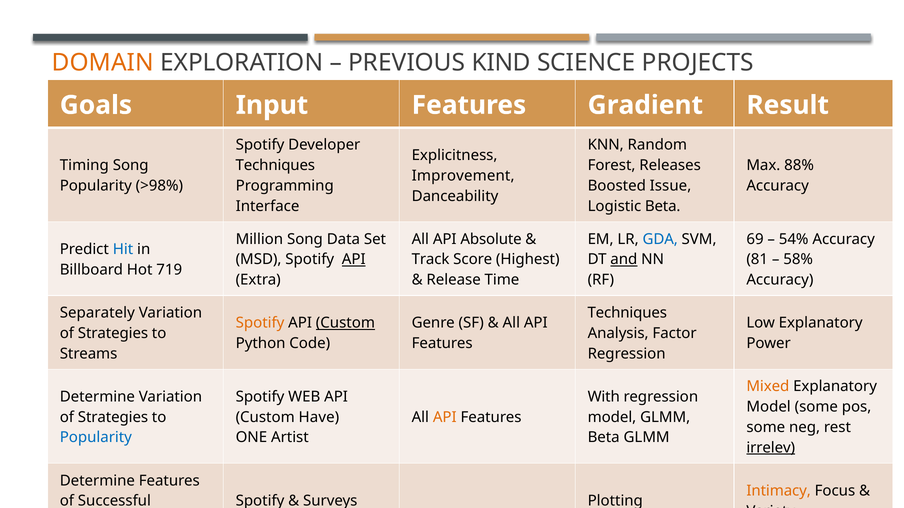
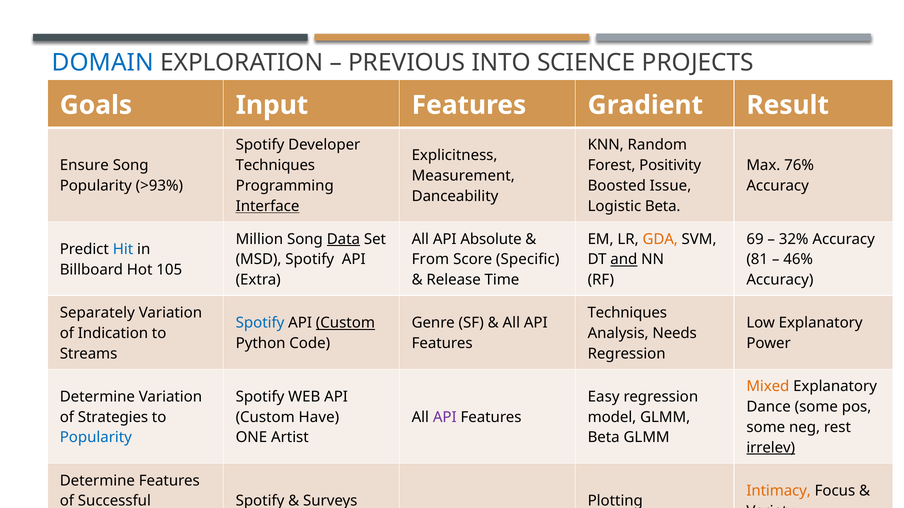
DOMAIN colour: orange -> blue
KIND: KIND -> INTO
Timing: Timing -> Ensure
Releases: Releases -> Positivity
88%: 88% -> 76%
Improvement: Improvement -> Measurement
>98%: >98% -> >93%
Interface underline: none -> present
Data underline: none -> present
GDA colour: blue -> orange
54%: 54% -> 32%
API at (354, 260) underline: present -> none
Track: Track -> From
Highest: Highest -> Specific
58%: 58% -> 46%
719: 719 -> 105
Spotify at (260, 323) colour: orange -> blue
Strategies at (113, 334): Strategies -> Indication
Factor: Factor -> Needs
With: With -> Easy
Model at (769, 407): Model -> Dance
API at (445, 417) colour: orange -> purple
